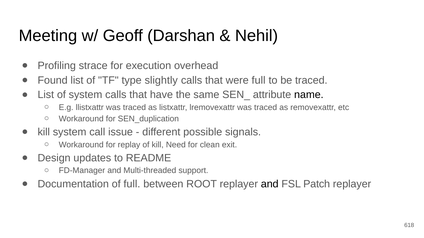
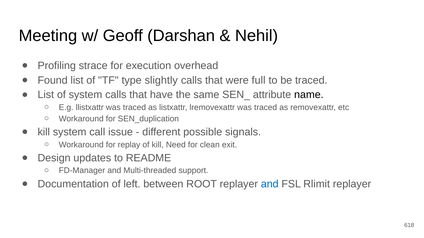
of full: full -> left
and at (270, 184) colour: black -> blue
Patch: Patch -> Rlimit
